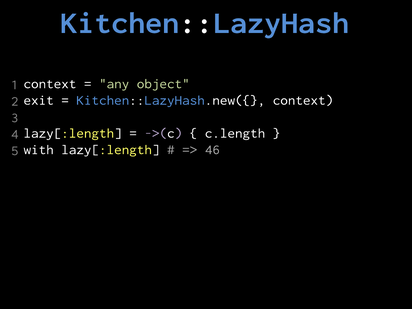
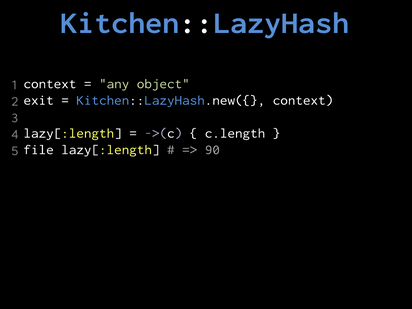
with: with -> file
46: 46 -> 90
